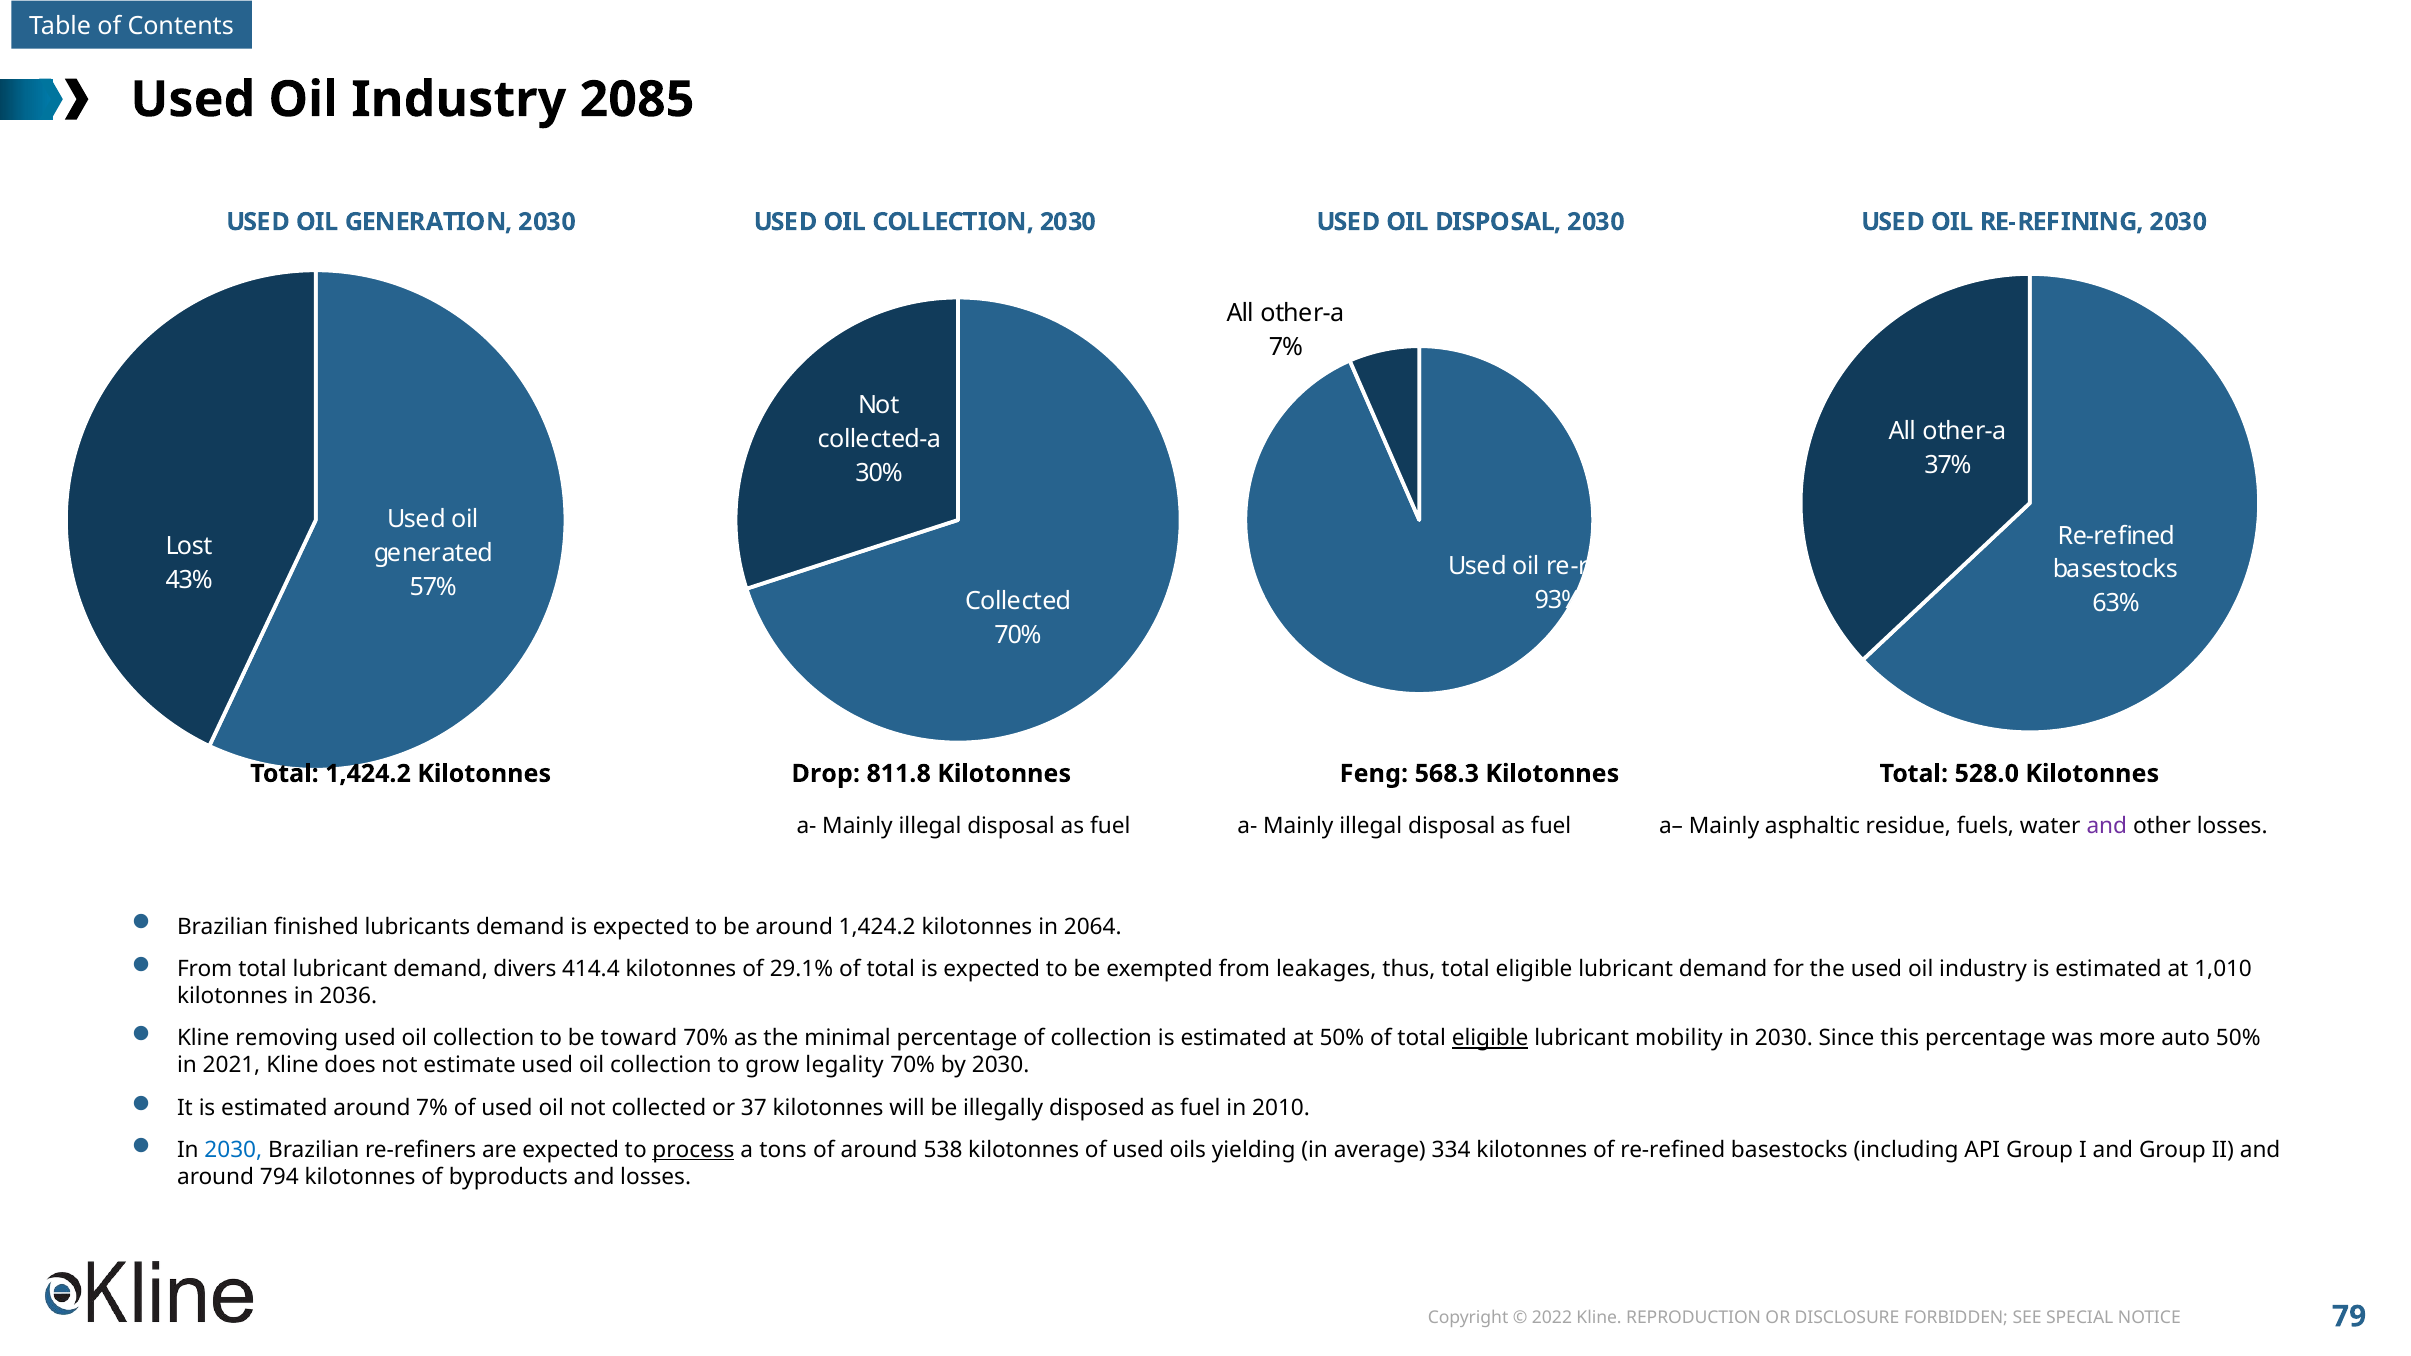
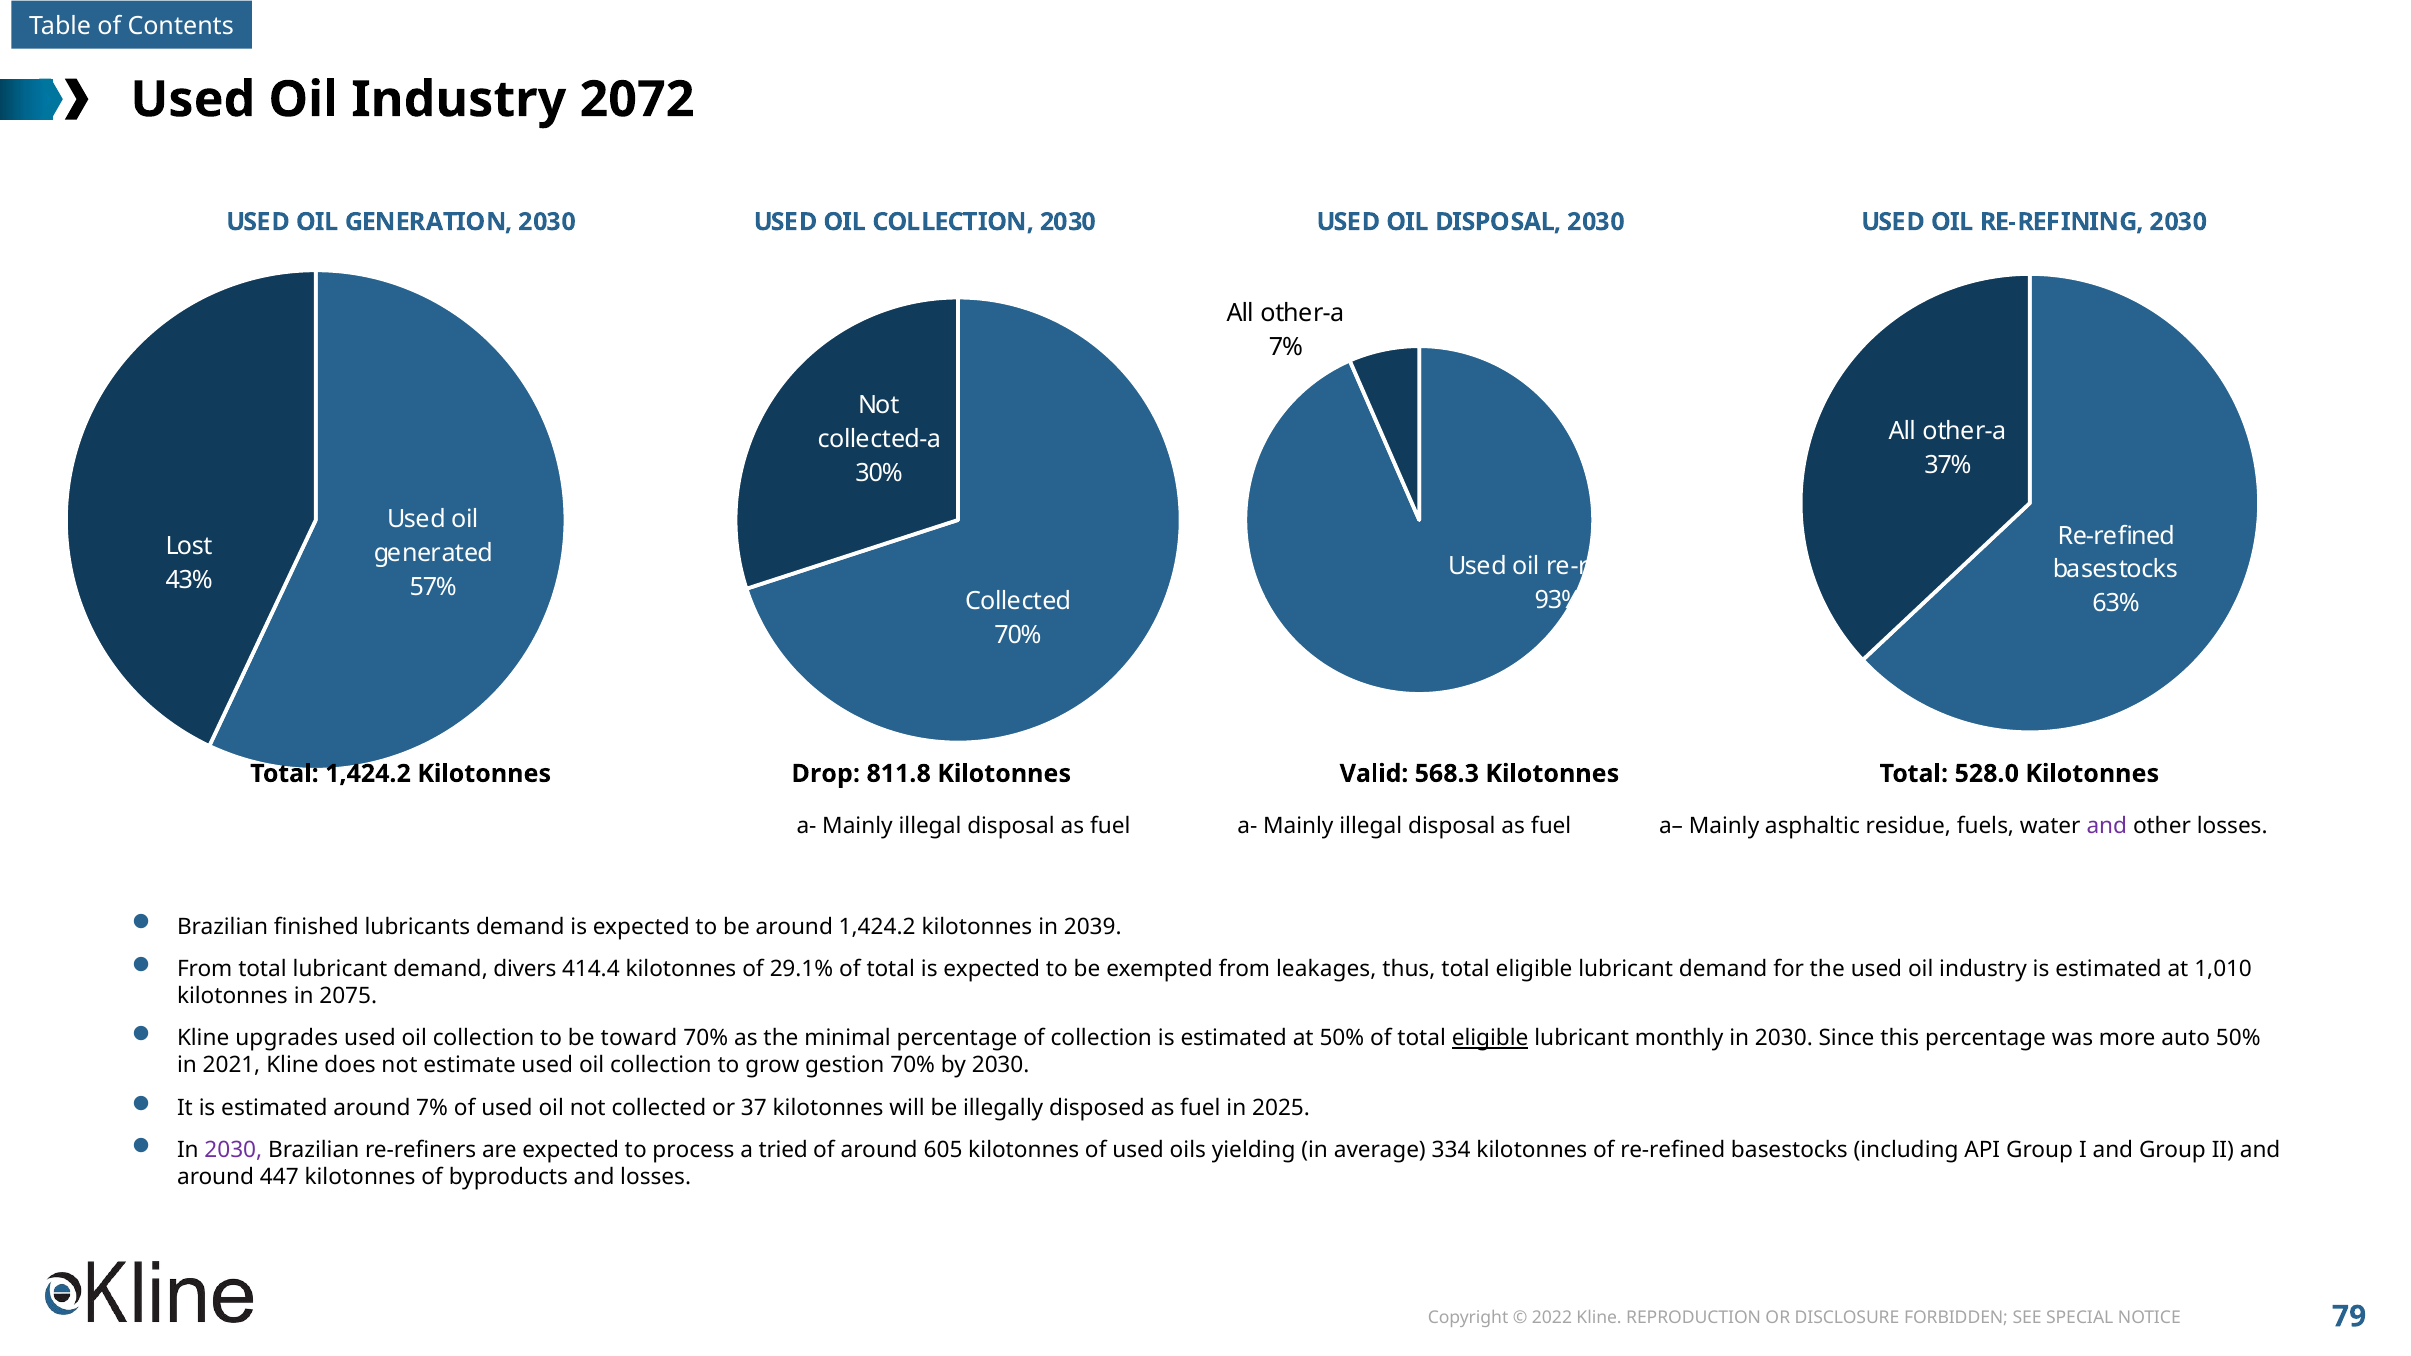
2085: 2085 -> 2072
Feng: Feng -> Valid
2064: 2064 -> 2039
2036: 2036 -> 2075
removing: removing -> upgrades
mobility: mobility -> monthly
legality: legality -> gestion
2010: 2010 -> 2025
2030 at (233, 1150) colour: blue -> purple
process underline: present -> none
tons: tons -> tried
538: 538 -> 605
794: 794 -> 447
